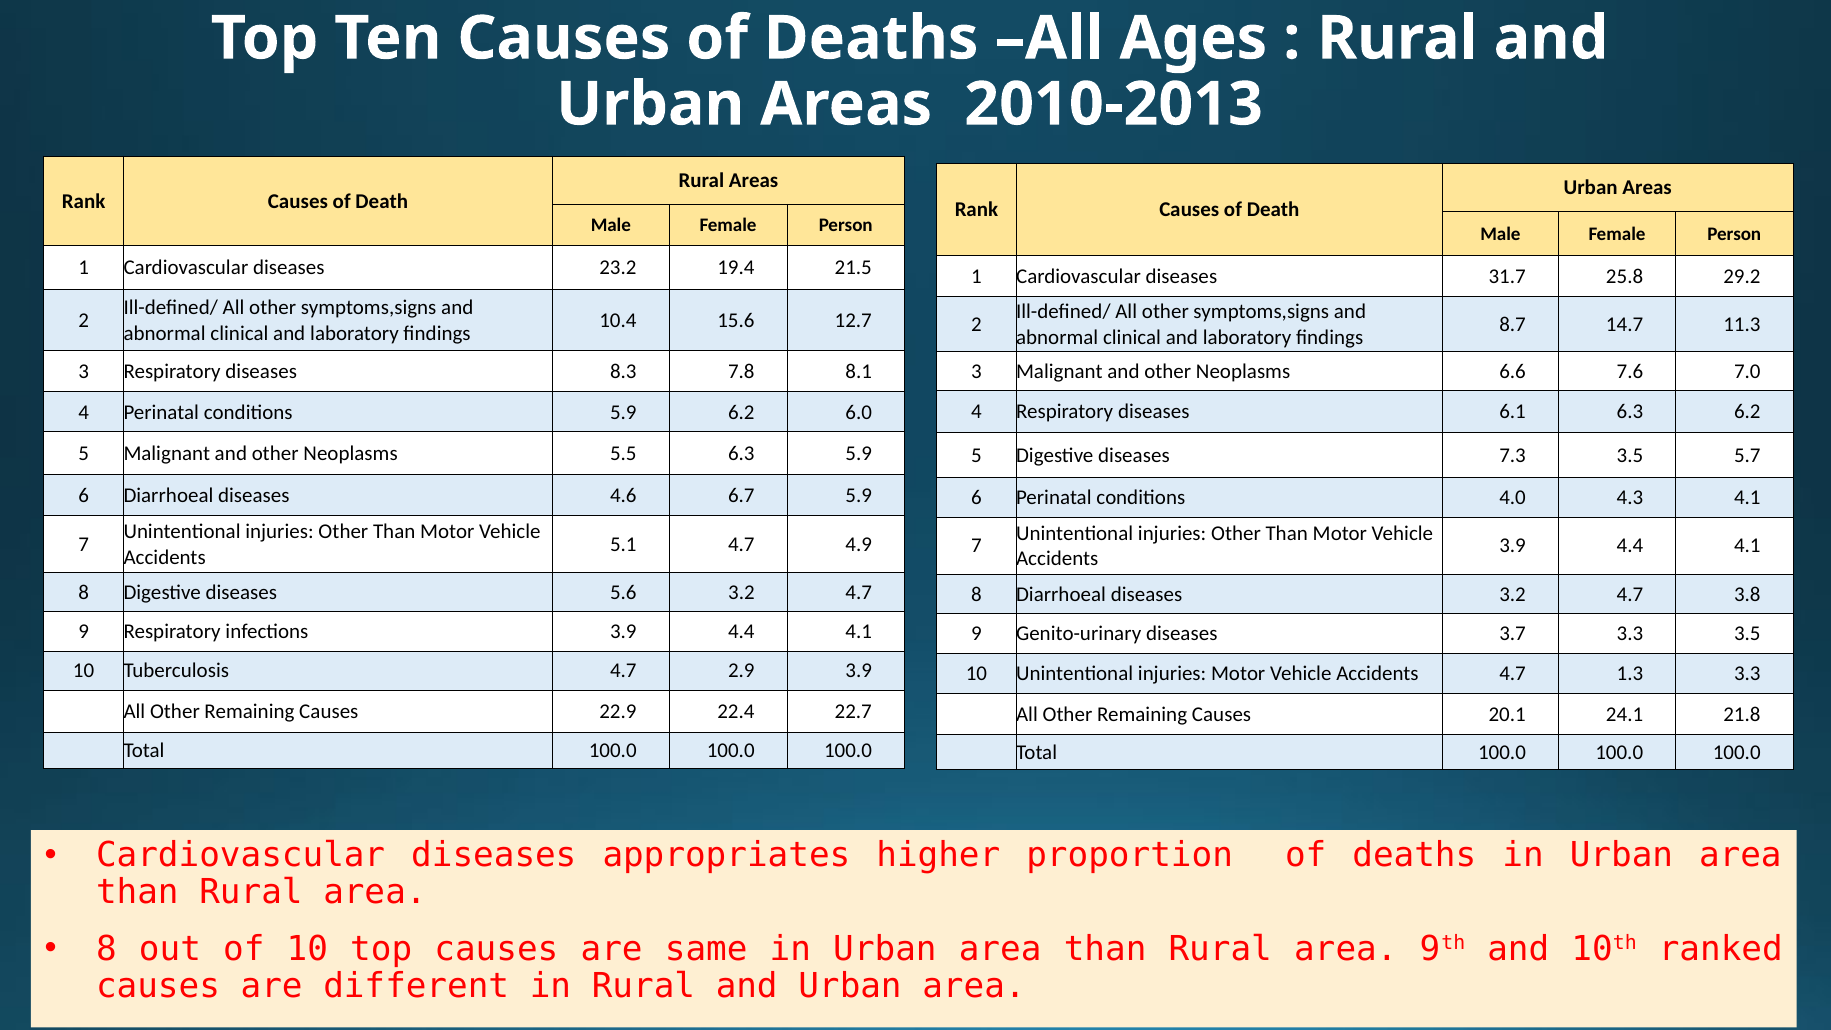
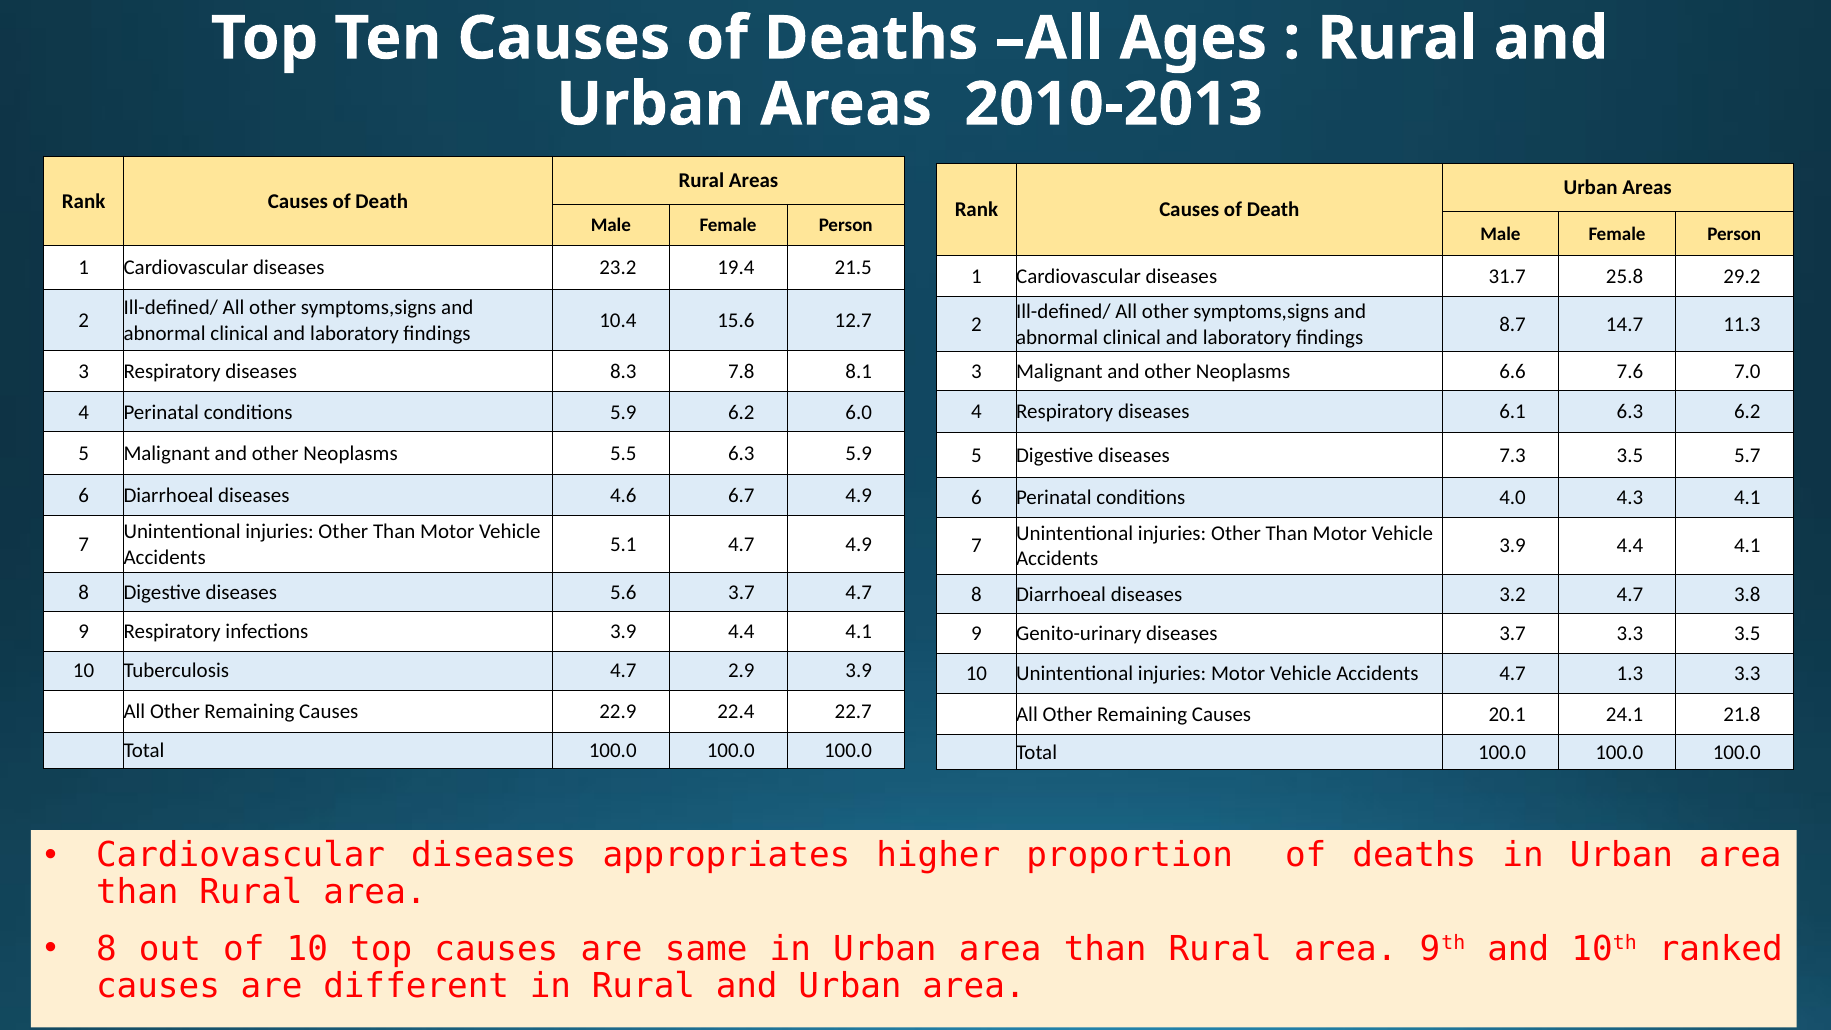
6.7 5.9: 5.9 -> 4.9
5.6 3.2: 3.2 -> 3.7
